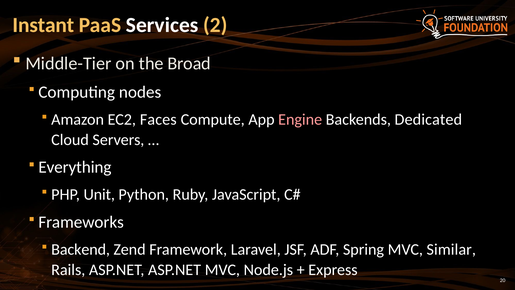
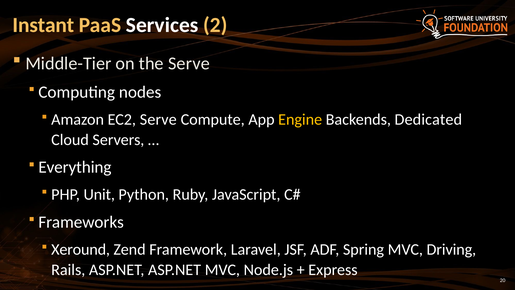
the Broad: Broad -> Serve
EC2 Faces: Faces -> Serve
Engine colour: pink -> yellow
Backend: Backend -> Xeround
Similar: Similar -> Driving
